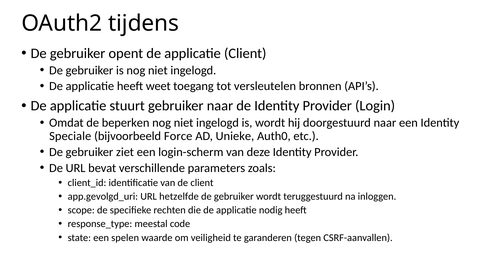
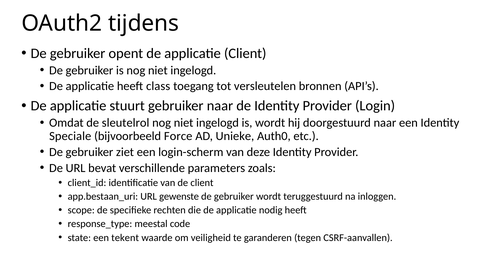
weet: weet -> class
beperken: beperken -> sleutelrol
app.gevolgd_uri: app.gevolgd_uri -> app.bestaan_uri
hetzelfde: hetzelfde -> gewenste
spelen: spelen -> tekent
